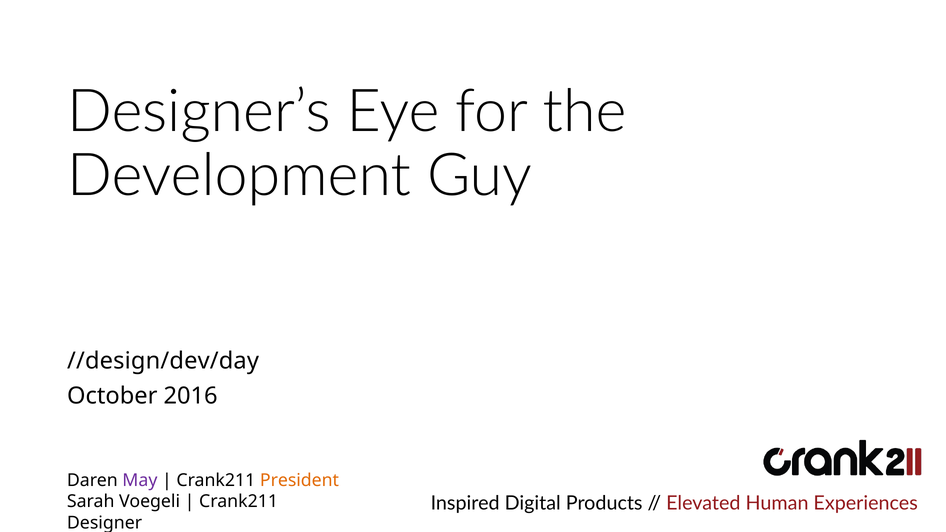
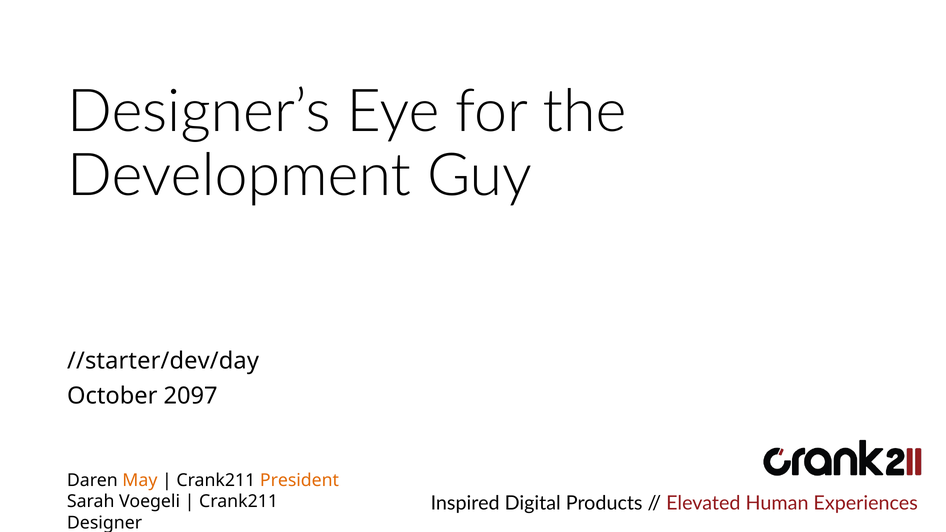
//design/dev/day: //design/dev/day -> //starter/dev/day
2016: 2016 -> 2097
May colour: purple -> orange
